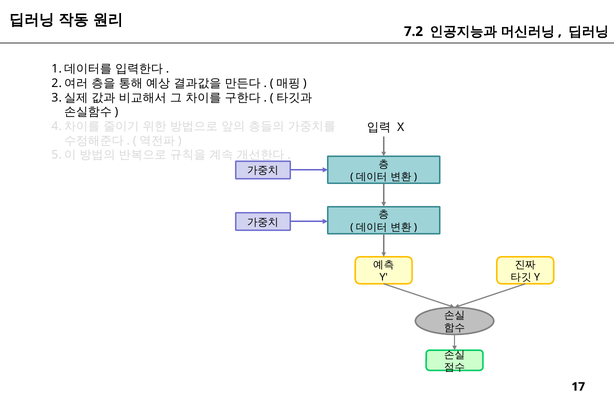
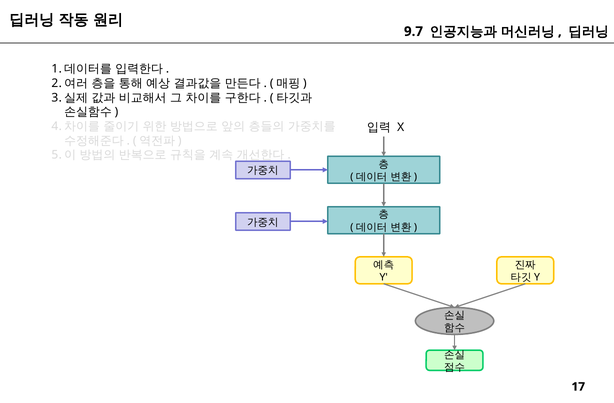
7.2: 7.2 -> 9.7
